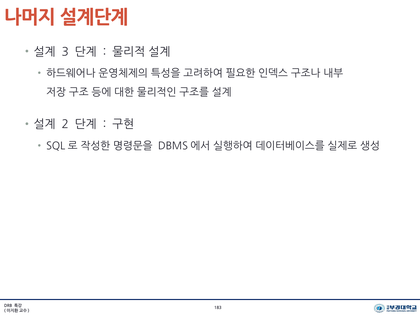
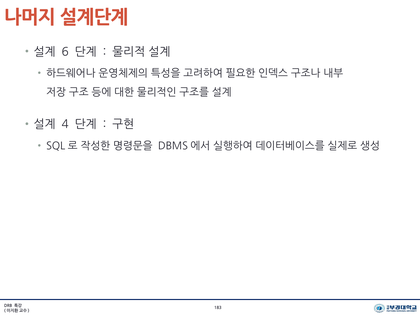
3: 3 -> 6
2: 2 -> 4
